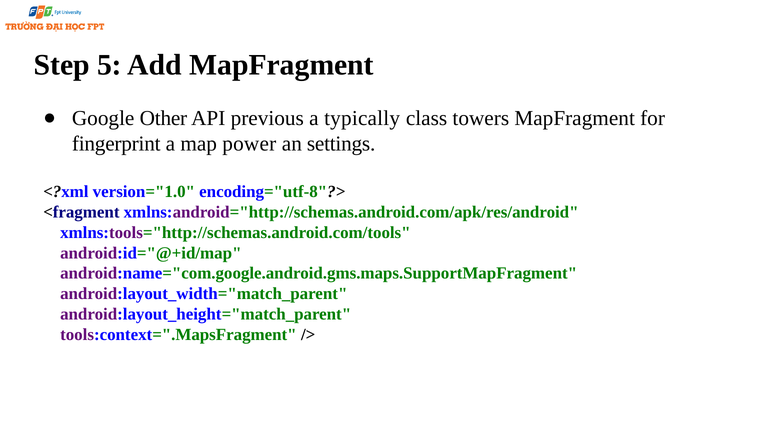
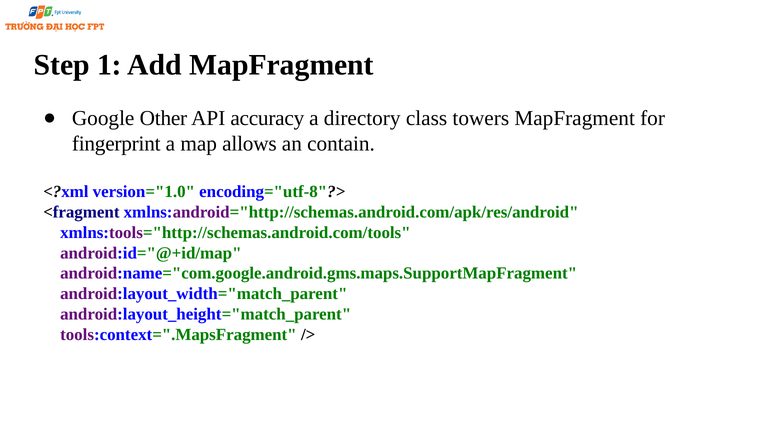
5: 5 -> 1
previous: previous -> accuracy
typically: typically -> directory
power: power -> allows
settings: settings -> contain
